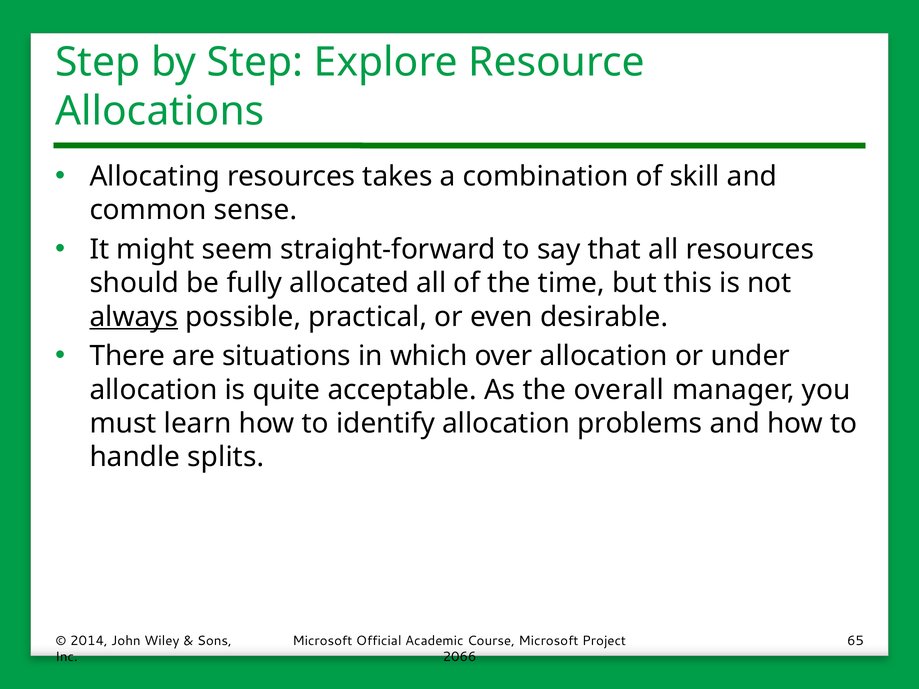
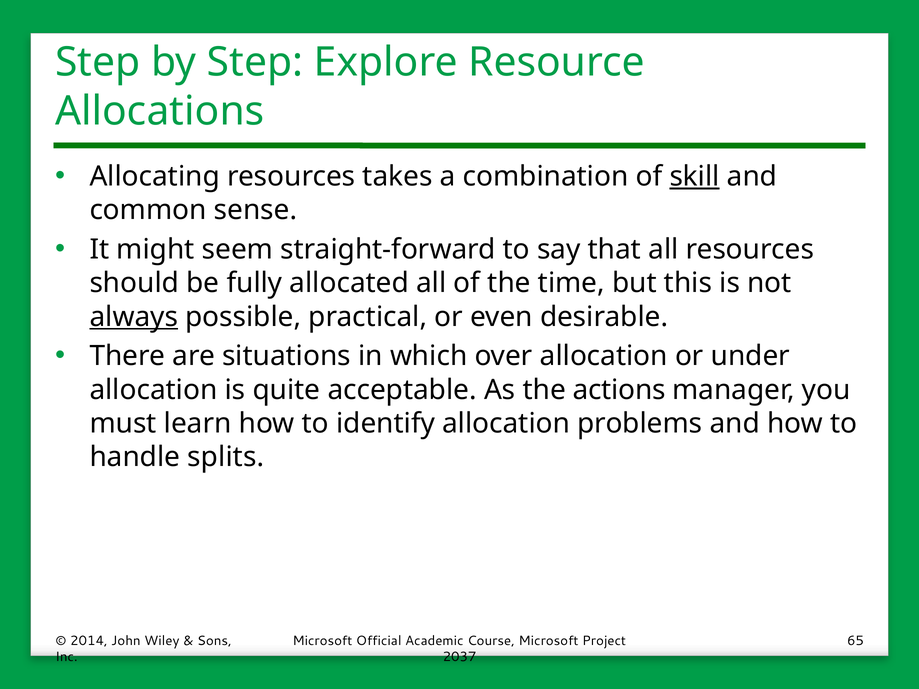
skill underline: none -> present
overall: overall -> actions
2066: 2066 -> 2037
